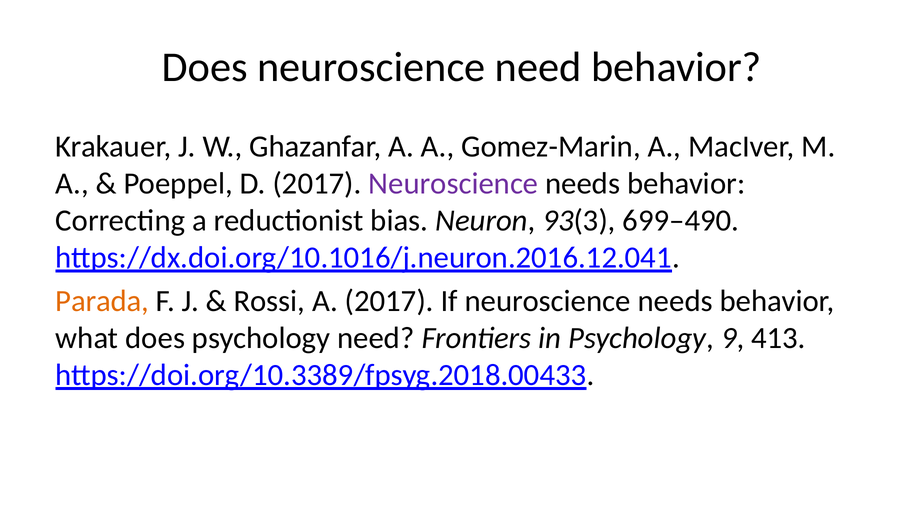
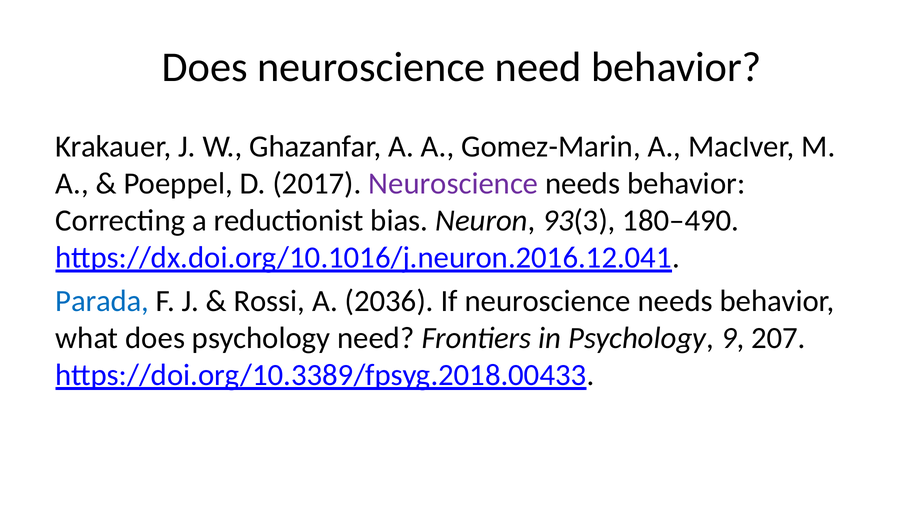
699–490: 699–490 -> 180–490
Parada colour: orange -> blue
A 2017: 2017 -> 2036
413: 413 -> 207
